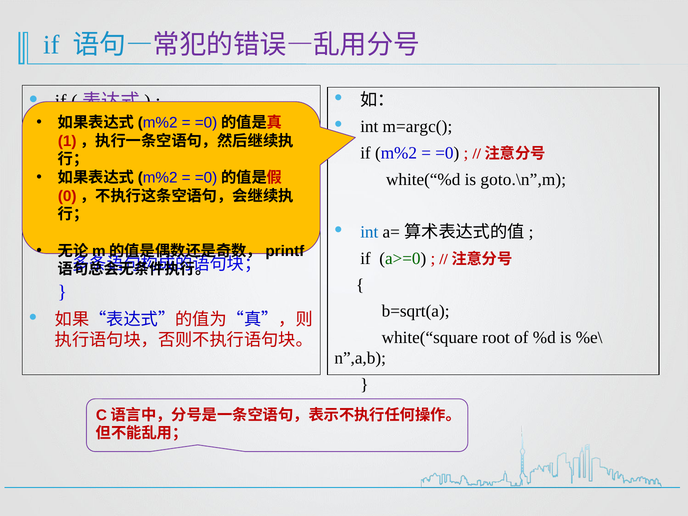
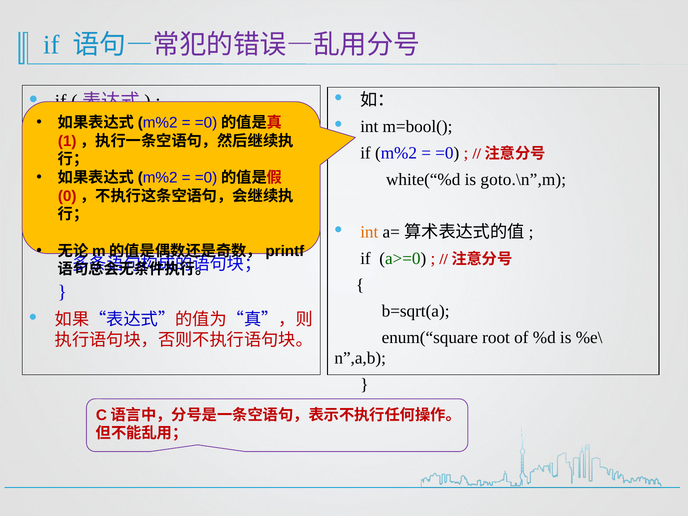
m=argc(: m=argc( -> m=bool(
int at (369, 232) colour: blue -> orange
white(“square: white(“square -> enum(“square
